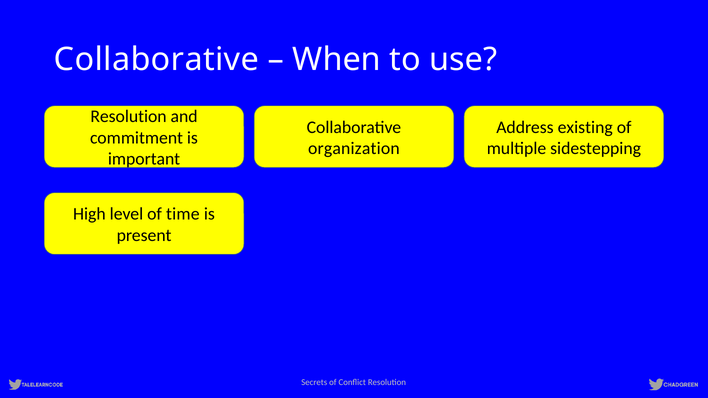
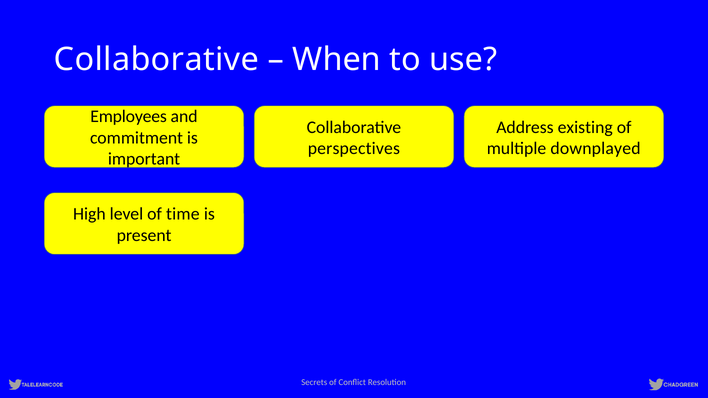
Resolution at (129, 117): Resolution -> Employees
organization: organization -> perspectives
sidestepping: sidestepping -> downplayed
